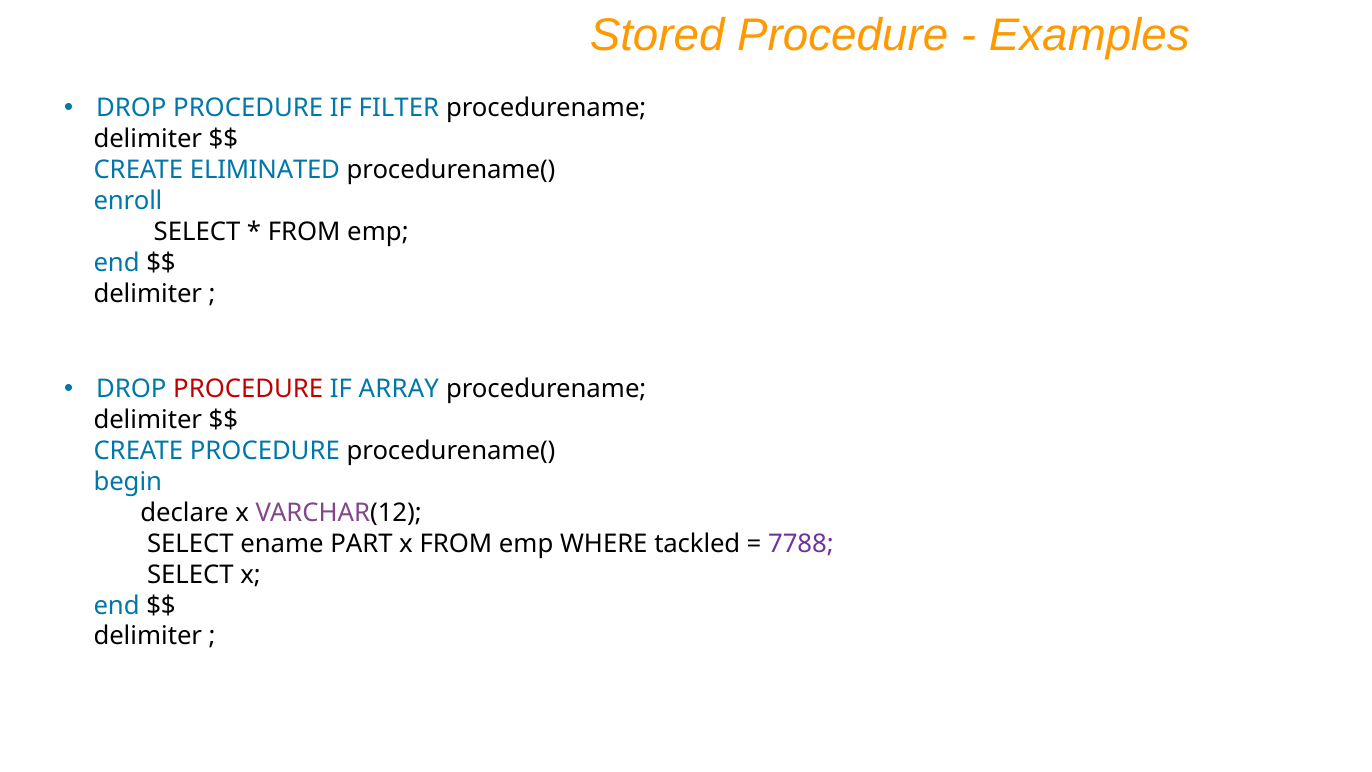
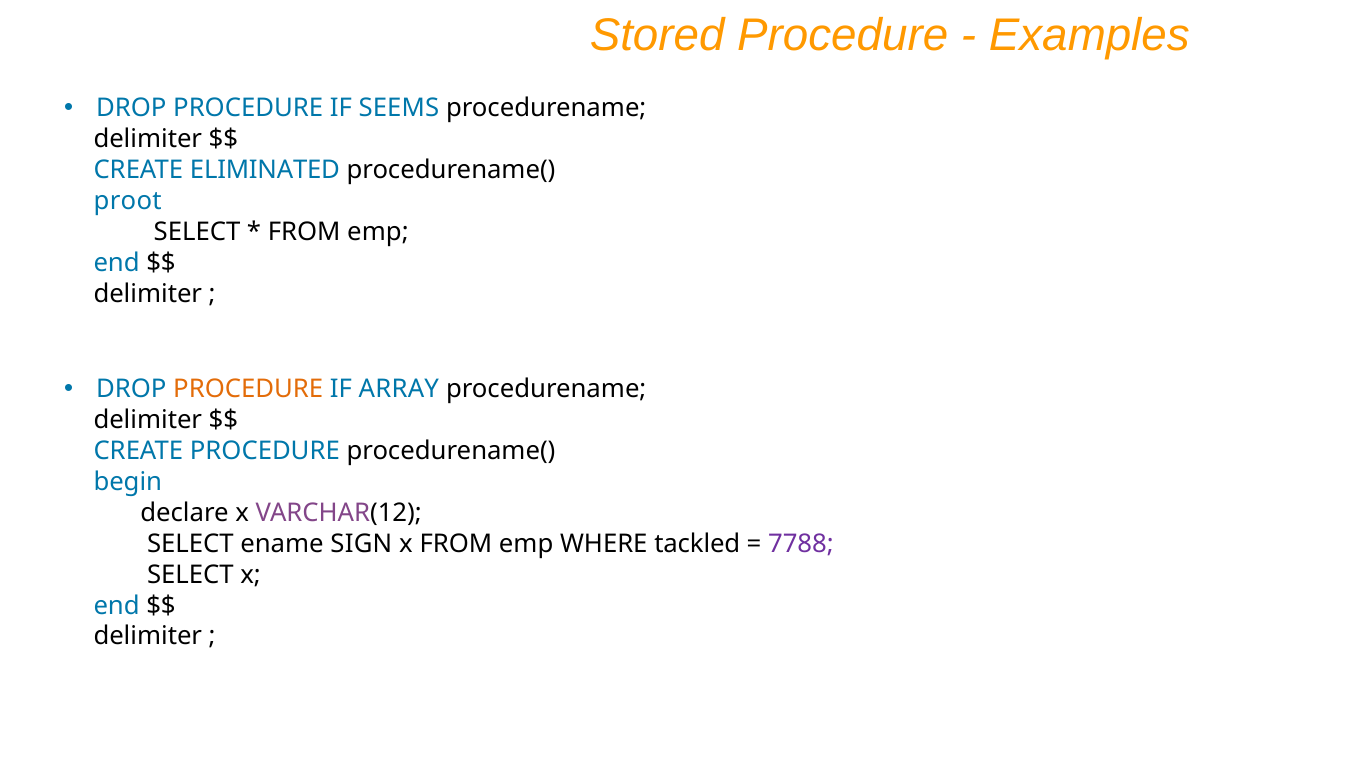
FILTER: FILTER -> SEEMS
enroll: enroll -> proot
PROCEDURE at (248, 389) colour: red -> orange
PART: PART -> SIGN
